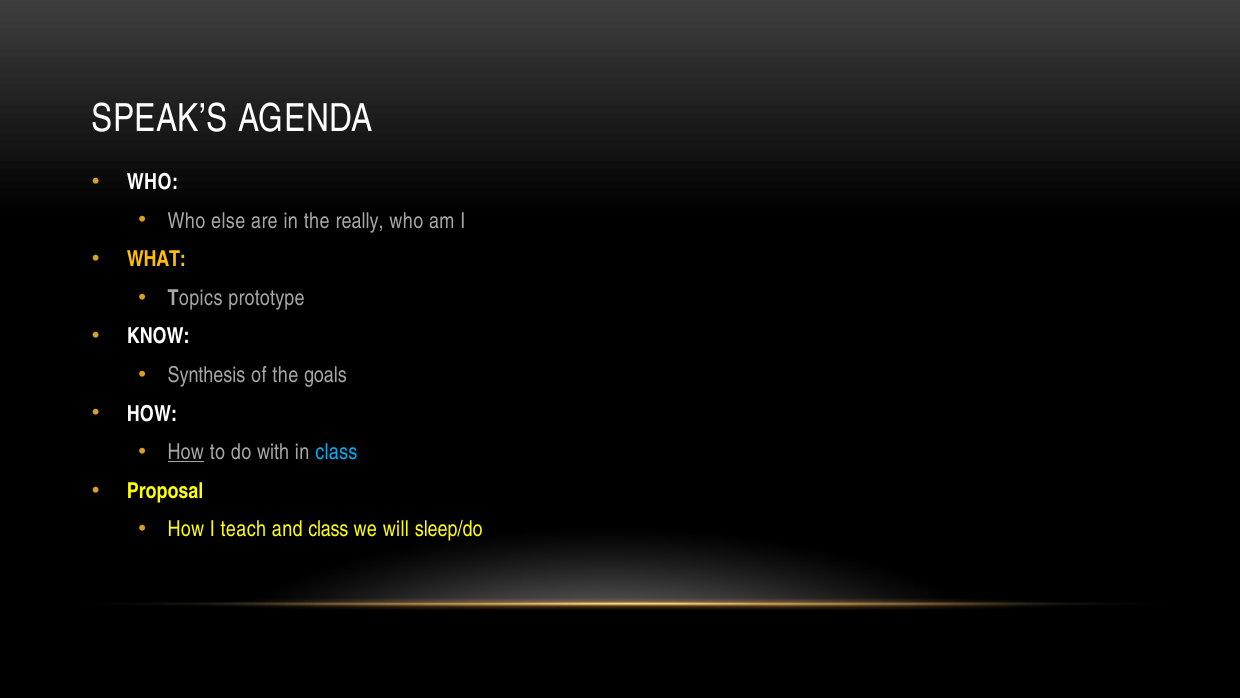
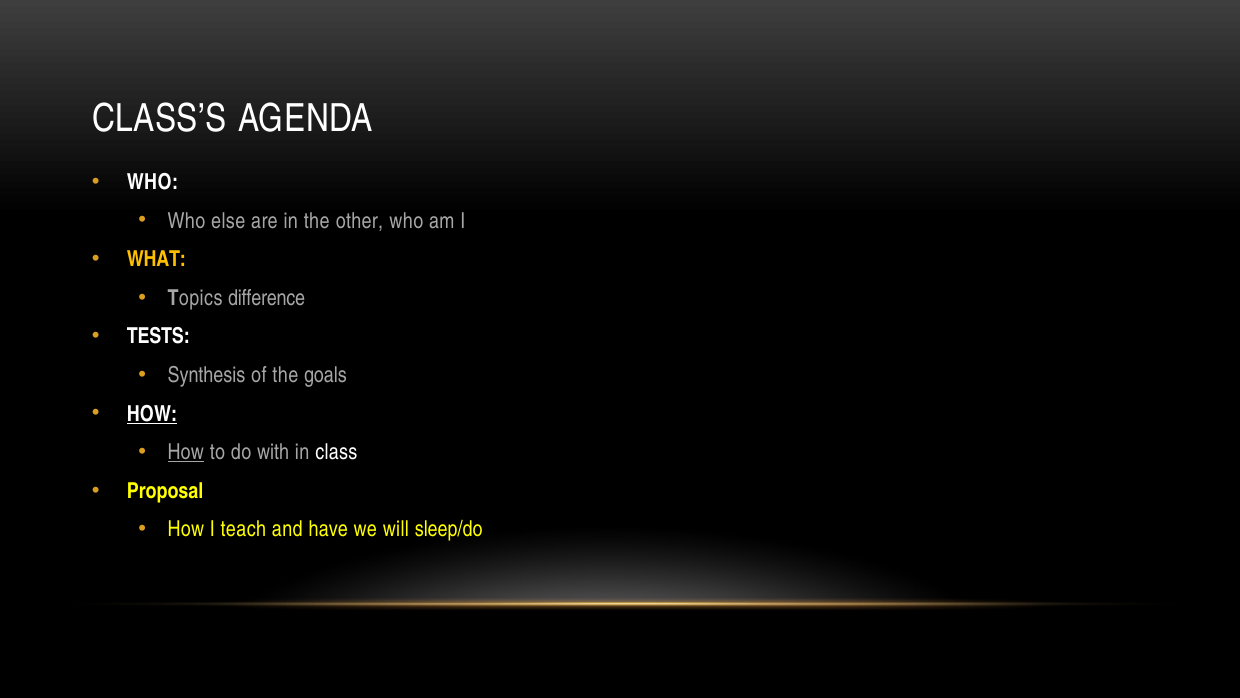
SPEAK’S: SPEAK’S -> CLASS’S
really: really -> other
prototype: prototype -> difference
KNOW: KNOW -> TESTS
HOW at (152, 413) underline: none -> present
class at (336, 452) colour: light blue -> white
and class: class -> have
